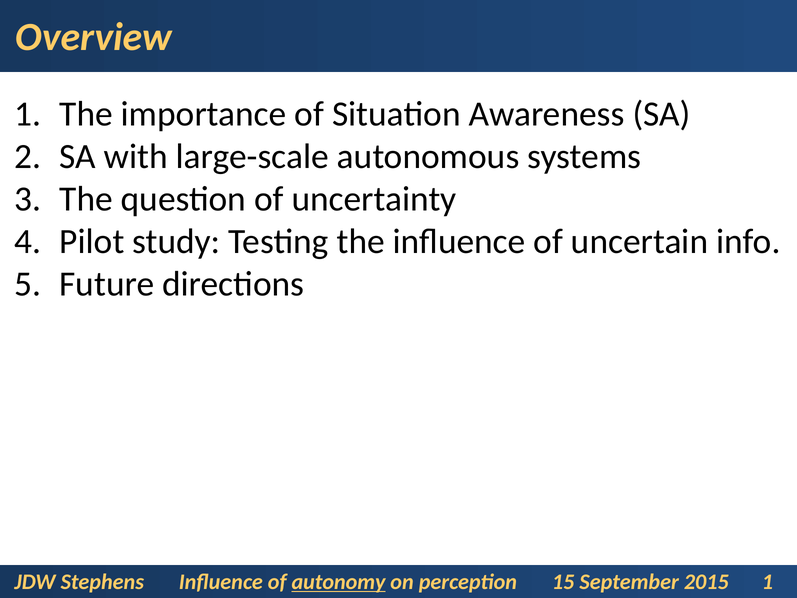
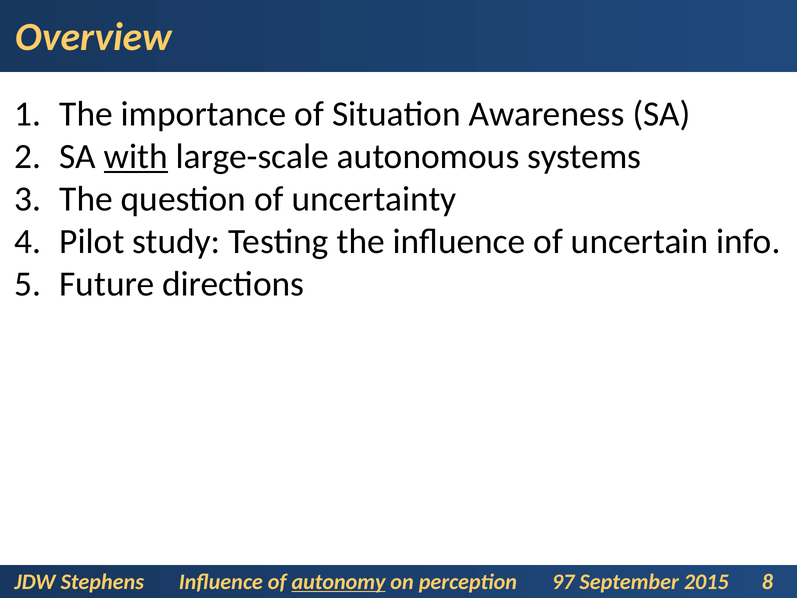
with underline: none -> present
15: 15 -> 97
2015 1: 1 -> 8
